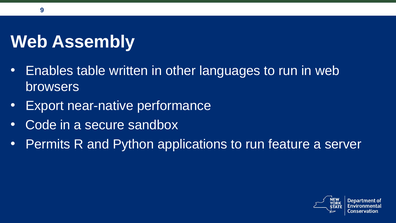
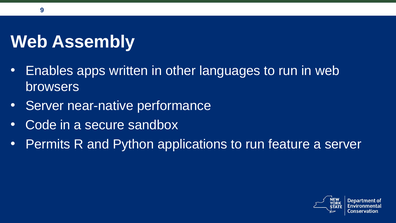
table: table -> apps
Export at (45, 106): Export -> Server
